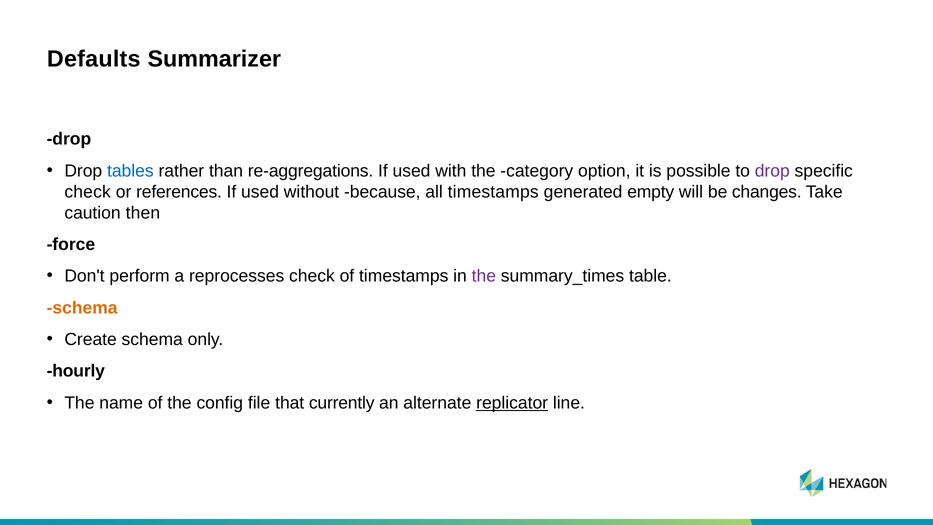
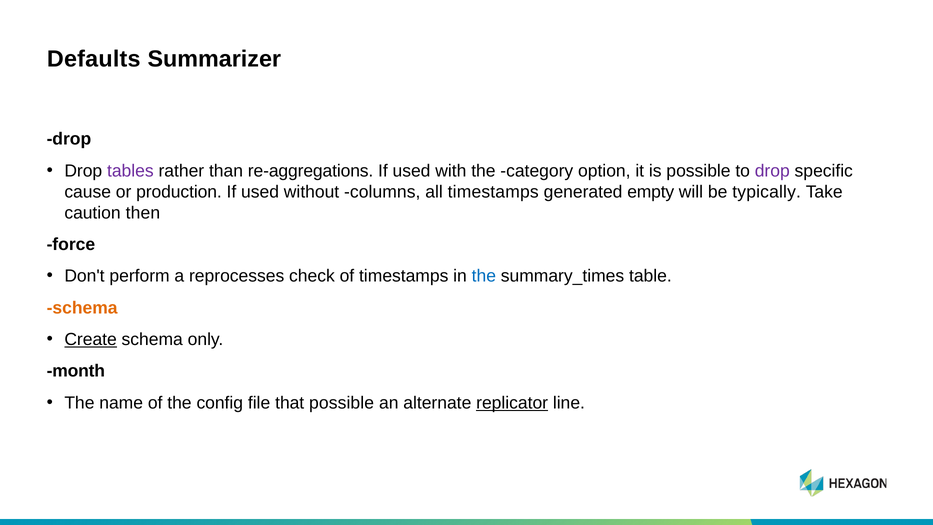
tables colour: blue -> purple
check at (88, 192): check -> cause
references: references -> production
because: because -> columns
changes: changes -> typically
the at (484, 276) colour: purple -> blue
Create underline: none -> present
hourly: hourly -> month
that currently: currently -> possible
